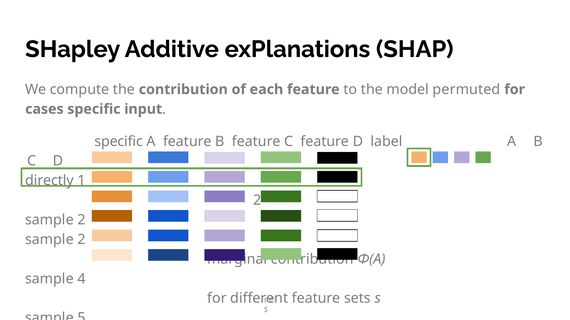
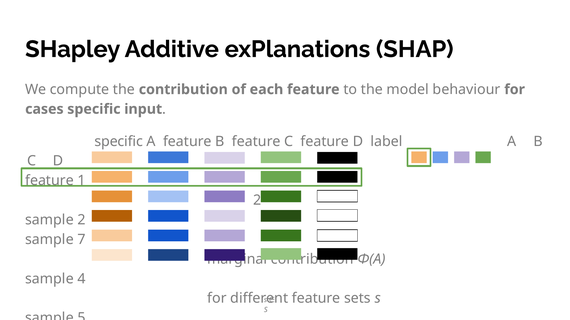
permuted: permuted -> behaviour
directly at (49, 181): directly -> feature
2 at (81, 240): 2 -> 7
